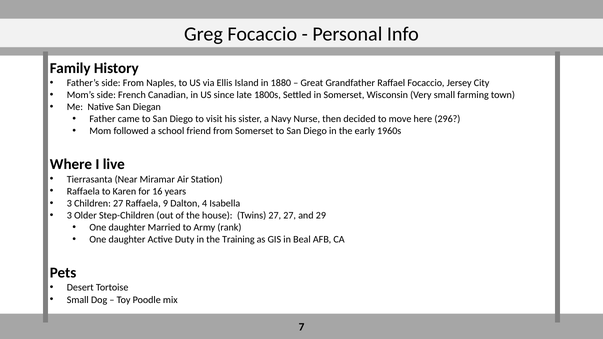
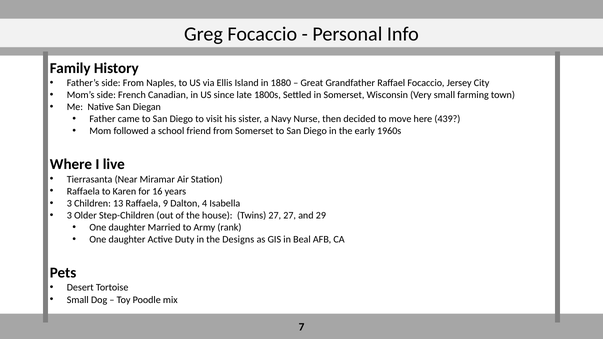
296: 296 -> 439
Children 27: 27 -> 13
Training: Training -> Designs
